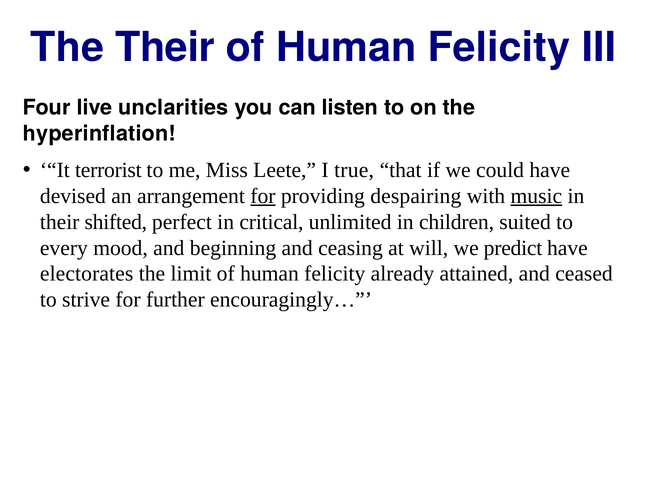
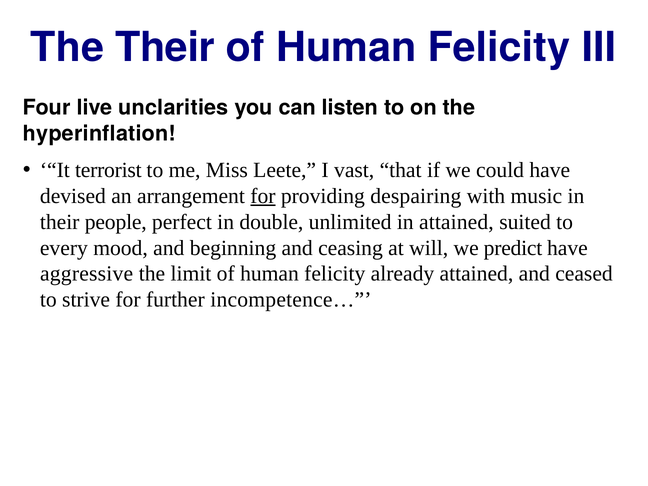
true: true -> vast
music underline: present -> none
shifted: shifted -> people
critical: critical -> double
in children: children -> attained
electorates: electorates -> aggressive
encouragingly…: encouragingly… -> incompetence…
